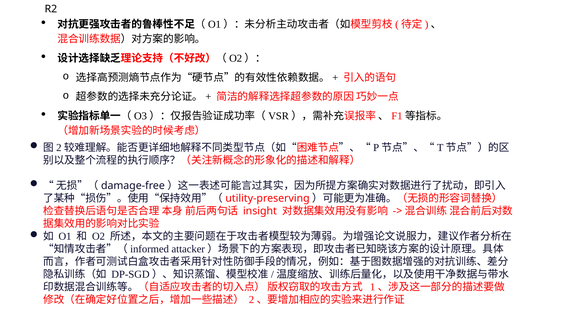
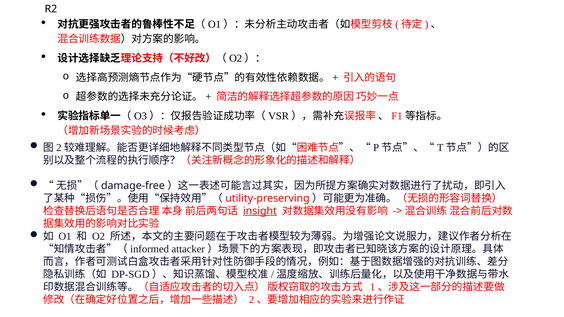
insight underline: none -> present
